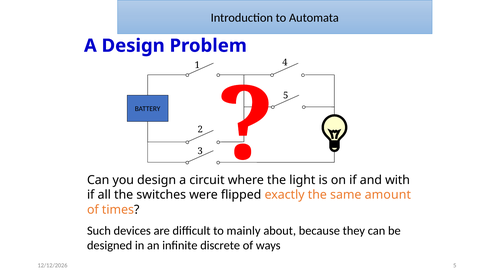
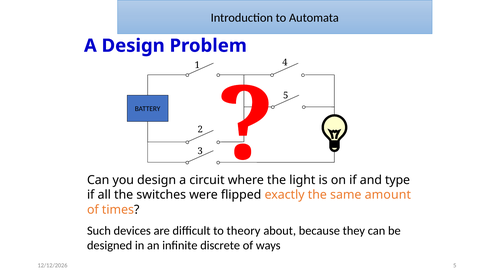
with: with -> type
mainly: mainly -> theory
